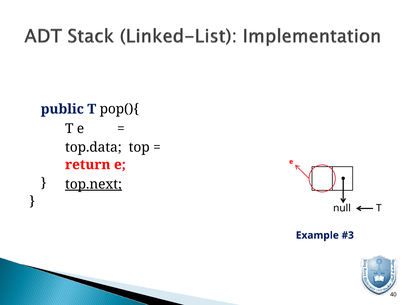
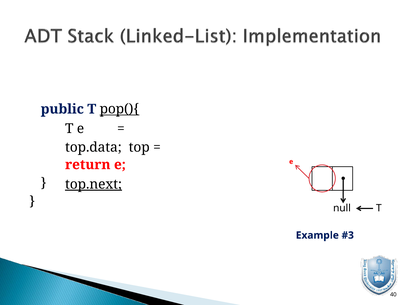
pop(){ underline: none -> present
